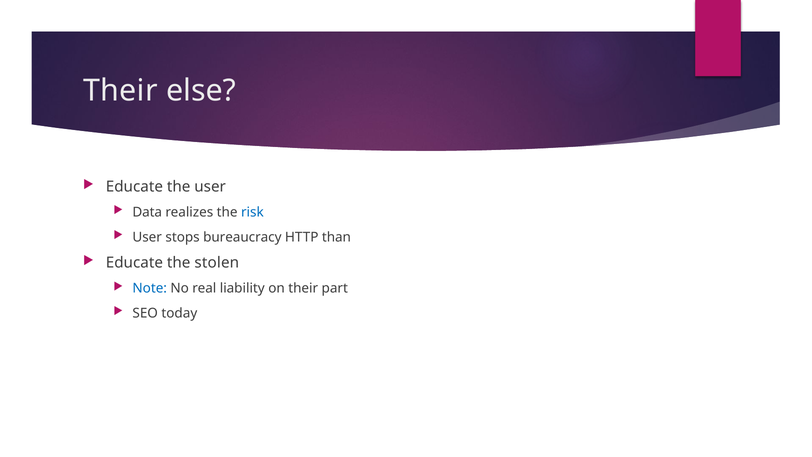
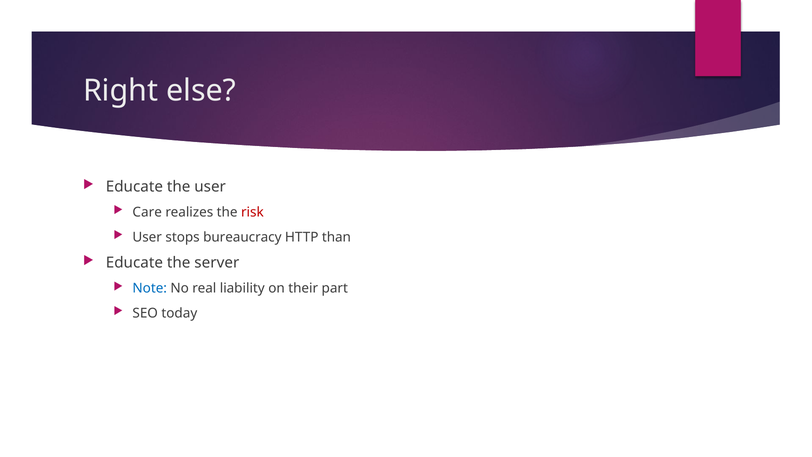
Their at (120, 91): Their -> Right
Data: Data -> Care
risk colour: blue -> red
stolen: stolen -> server
